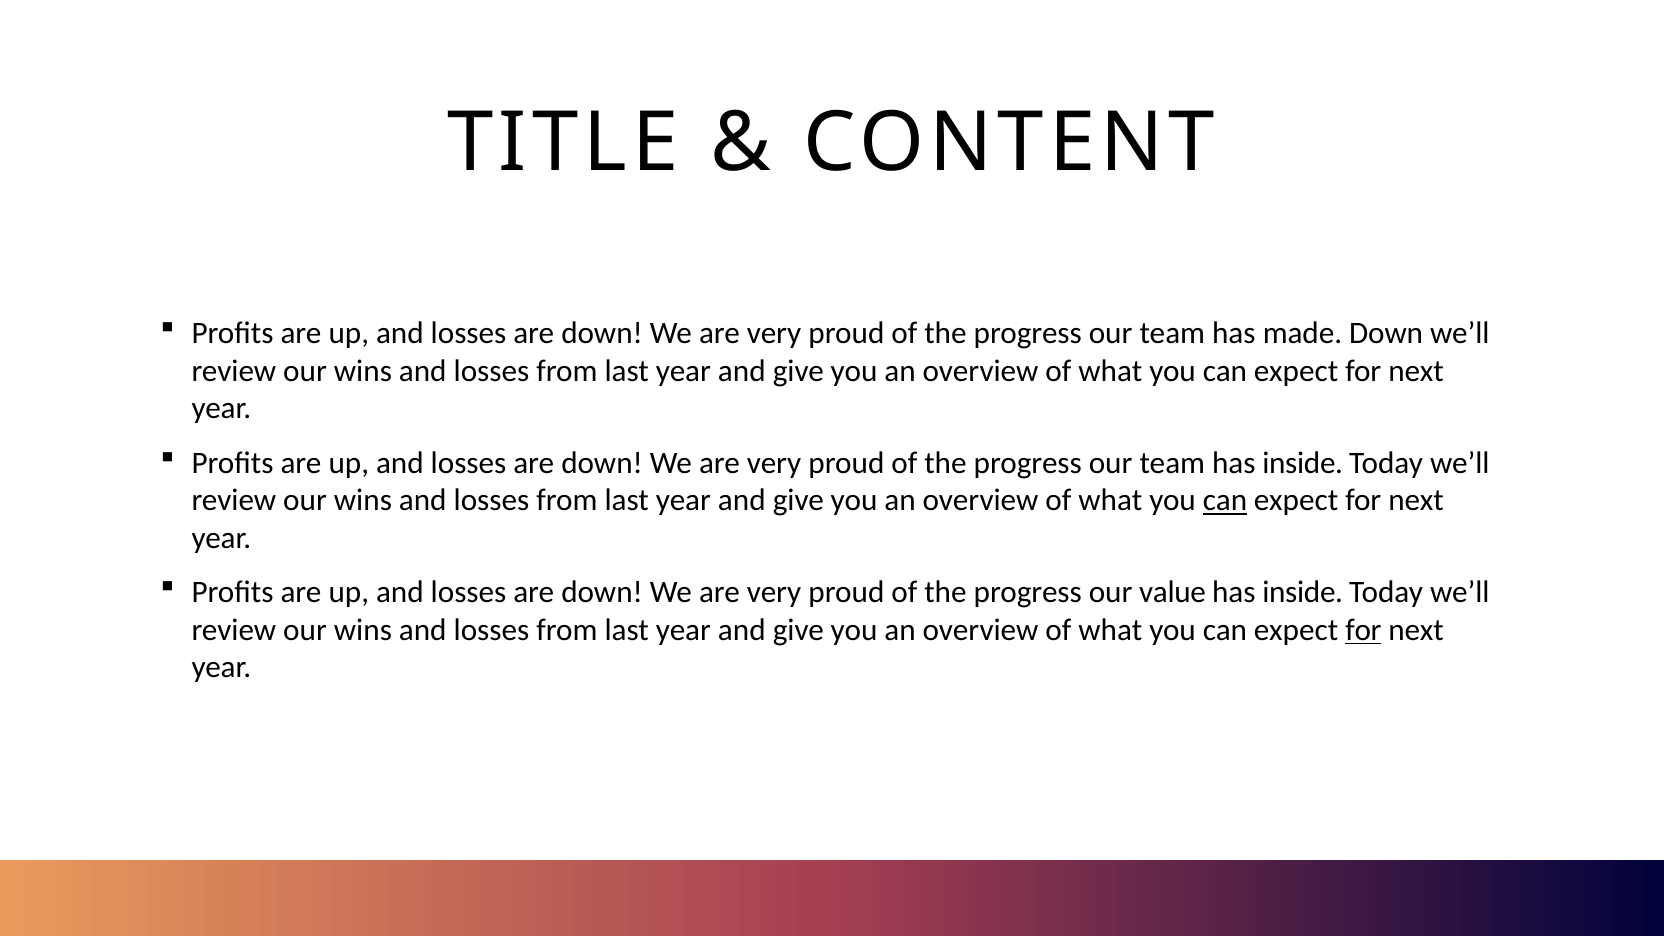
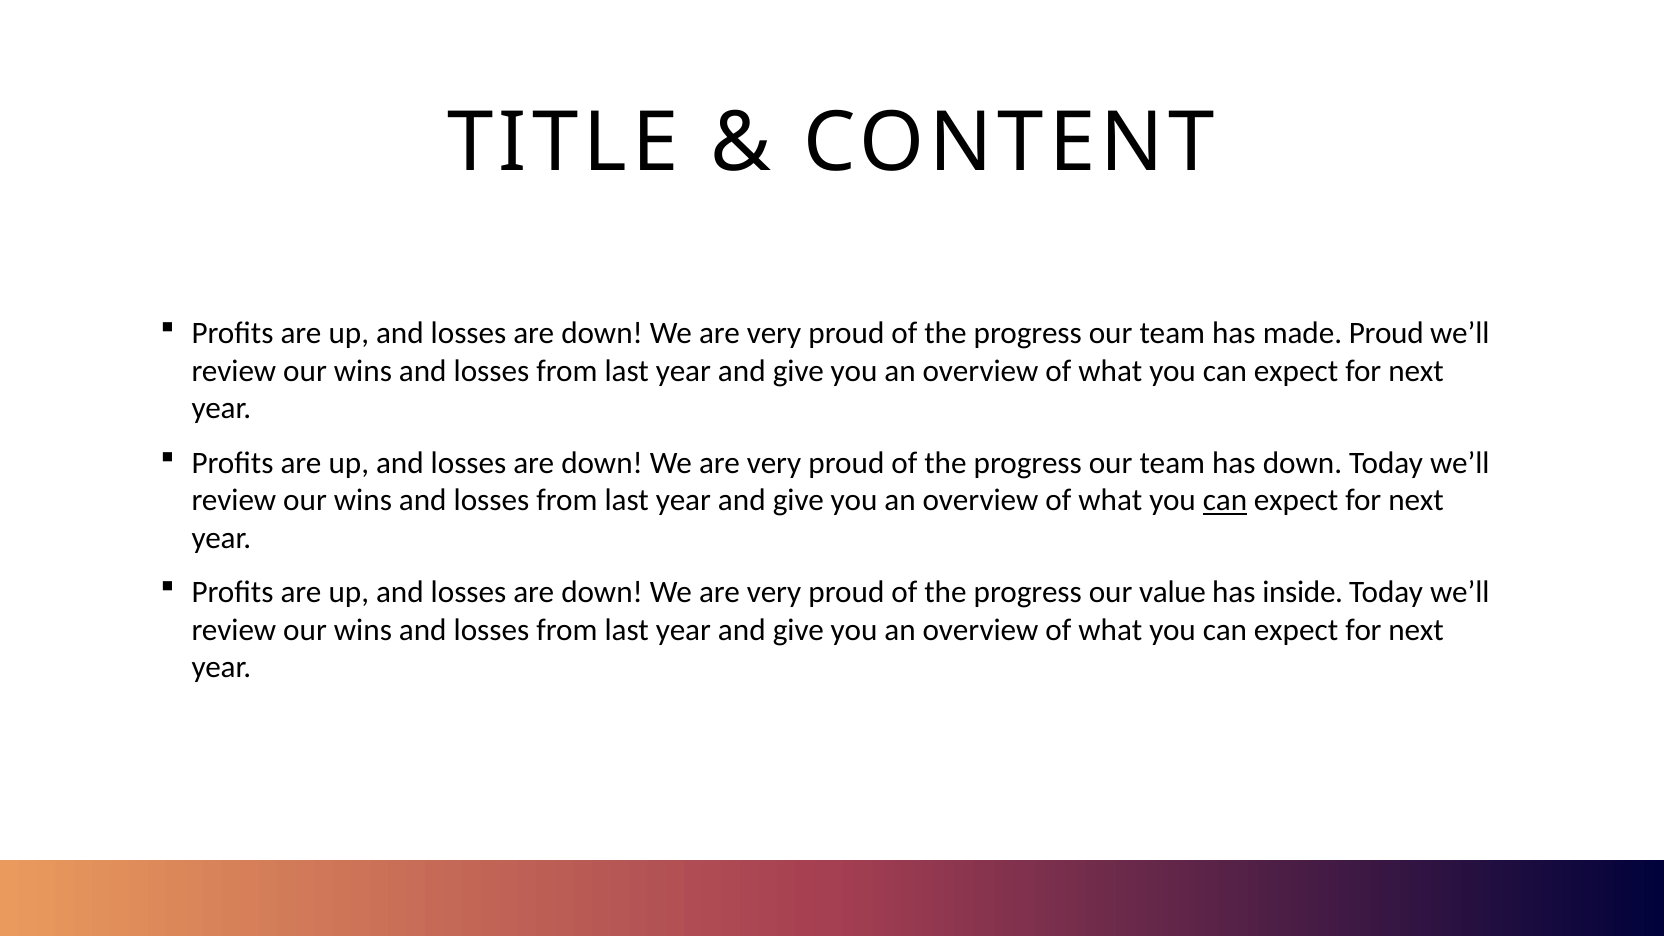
made Down: Down -> Proud
team has inside: inside -> down
for at (1363, 630) underline: present -> none
